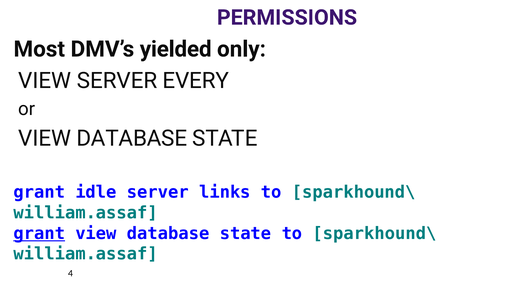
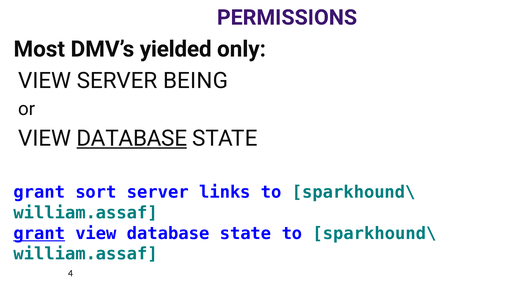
EVERY: EVERY -> BEING
DATABASE at (132, 139) underline: none -> present
idle: idle -> sort
